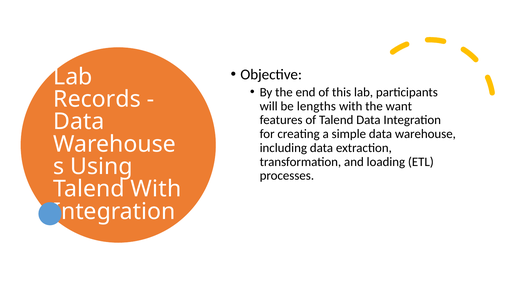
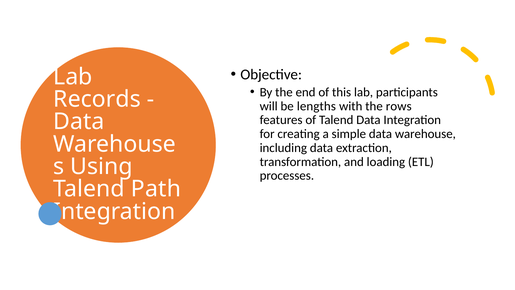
want: want -> rows
Talend With: With -> Path
